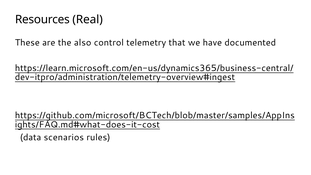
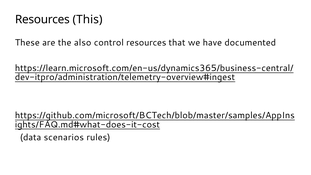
Real: Real -> This
control telemetry: telemetry -> resources
